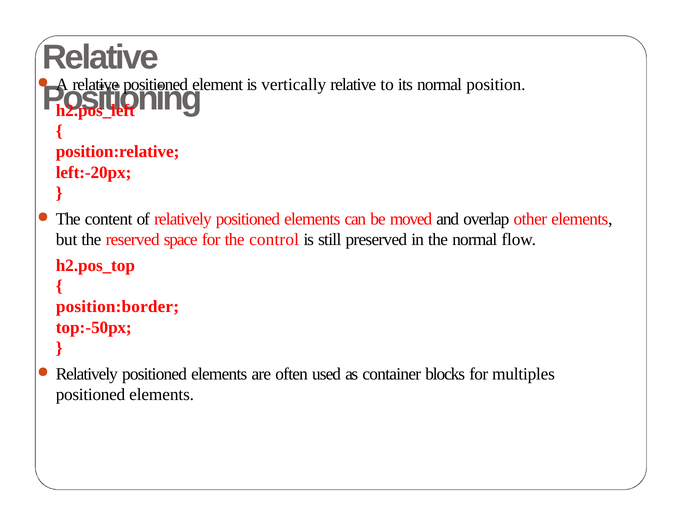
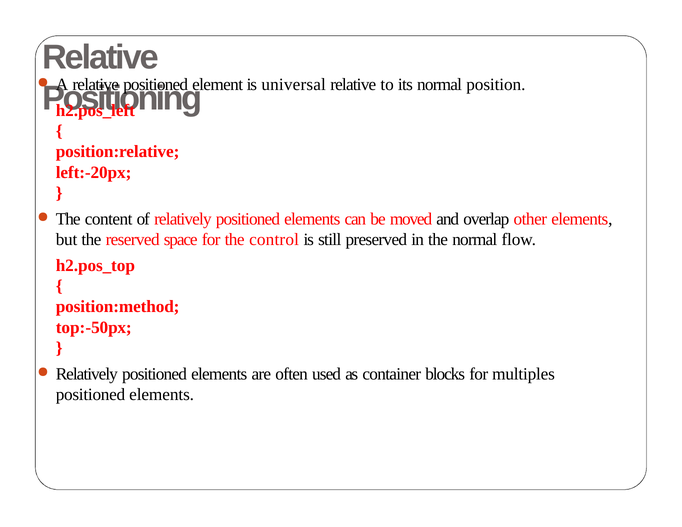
vertically: vertically -> universal
position:border: position:border -> position:method
